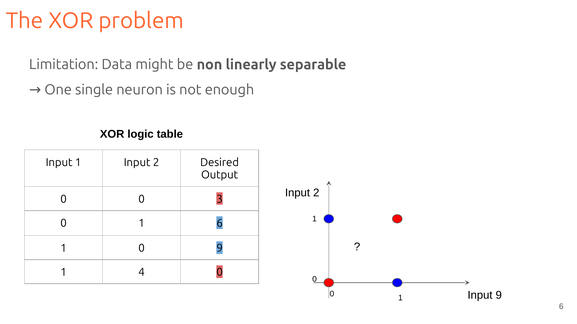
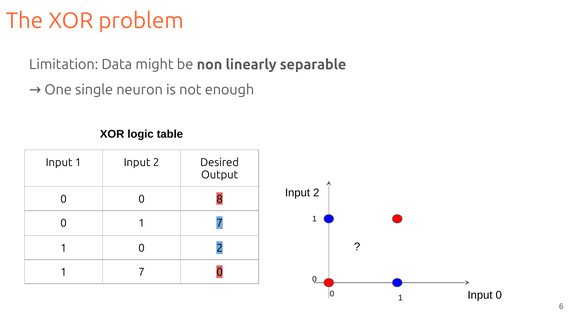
3: 3 -> 8
0 1 6: 6 -> 7
0 9: 9 -> 2
4 at (142, 273): 4 -> 7
Input 9: 9 -> 0
